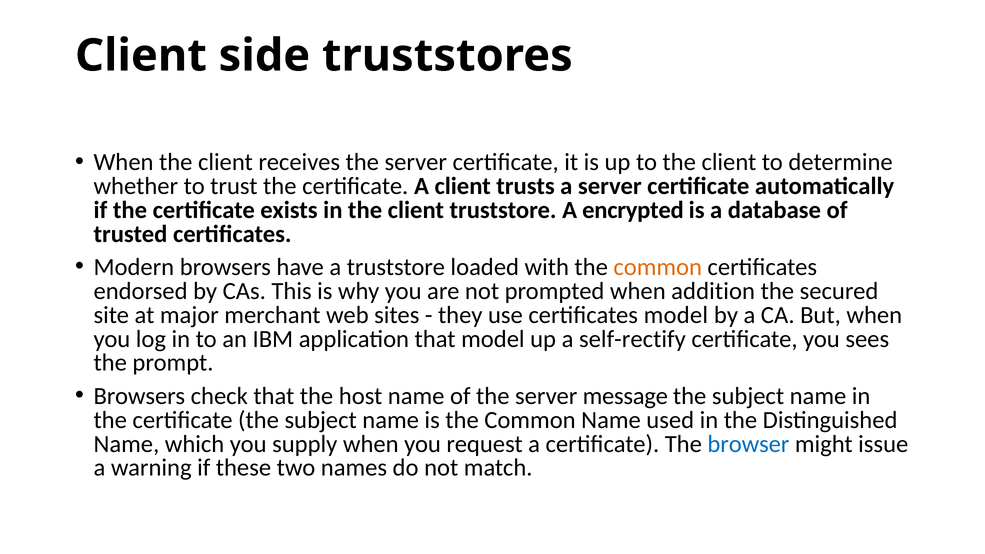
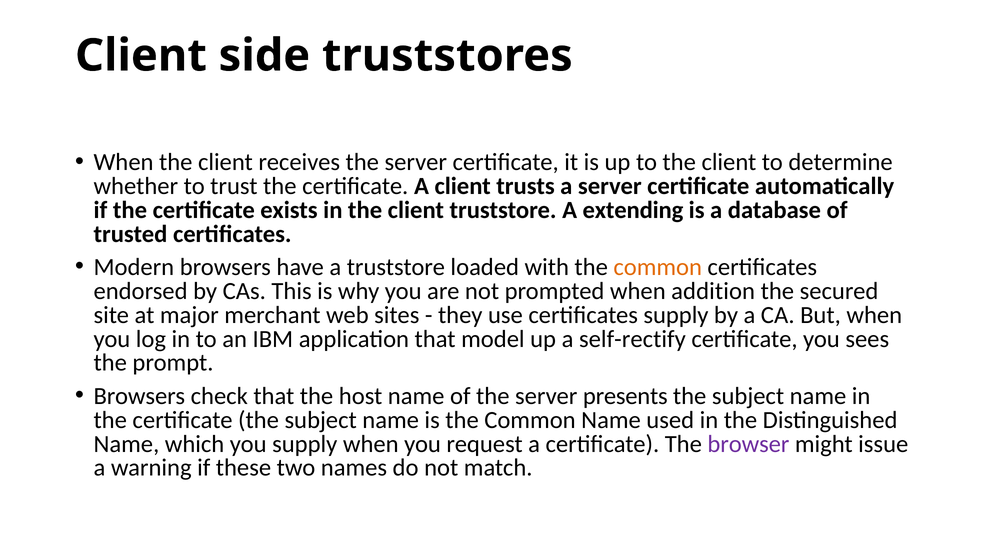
encrypted: encrypted -> extending
certificates model: model -> supply
message: message -> presents
browser colour: blue -> purple
